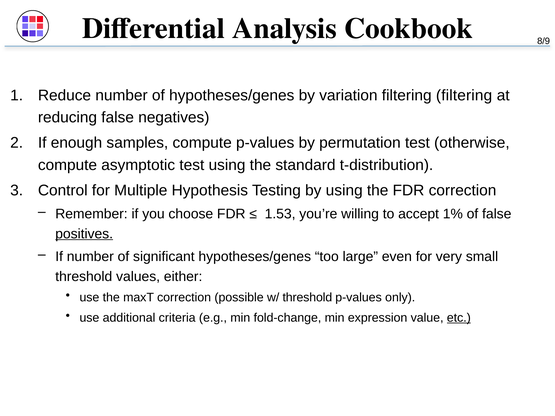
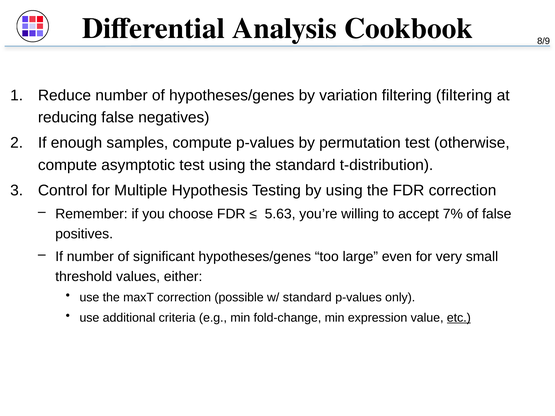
1.53: 1.53 -> 5.63
1%: 1% -> 7%
positives underline: present -> none
w/ threshold: threshold -> standard
